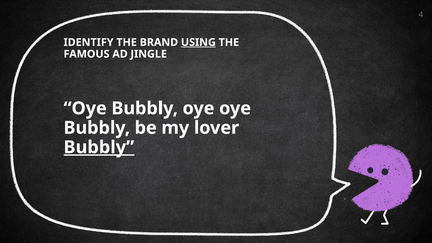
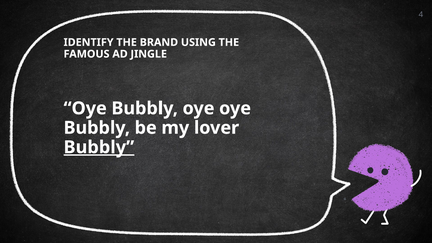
USING underline: present -> none
